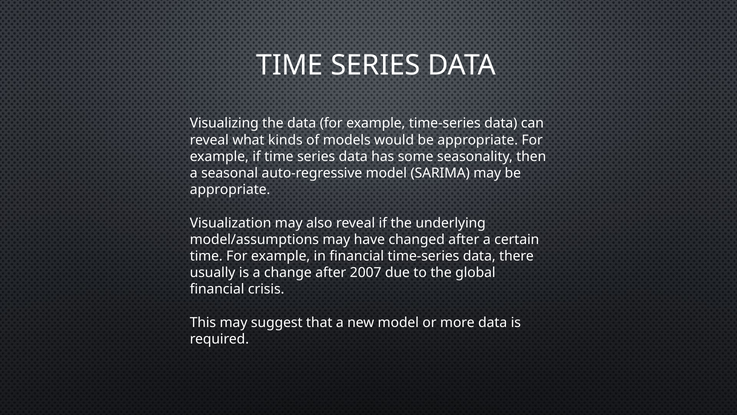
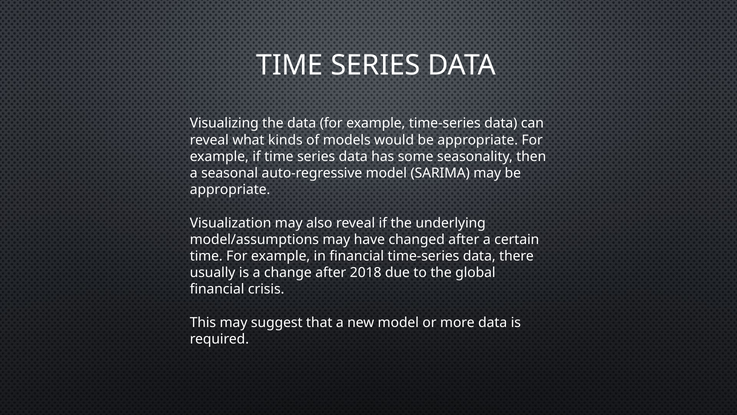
2007: 2007 -> 2018
